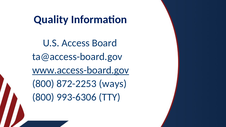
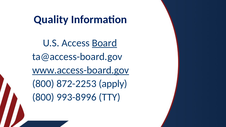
Board underline: none -> present
ways: ways -> apply
993-6306: 993-6306 -> 993-8996
